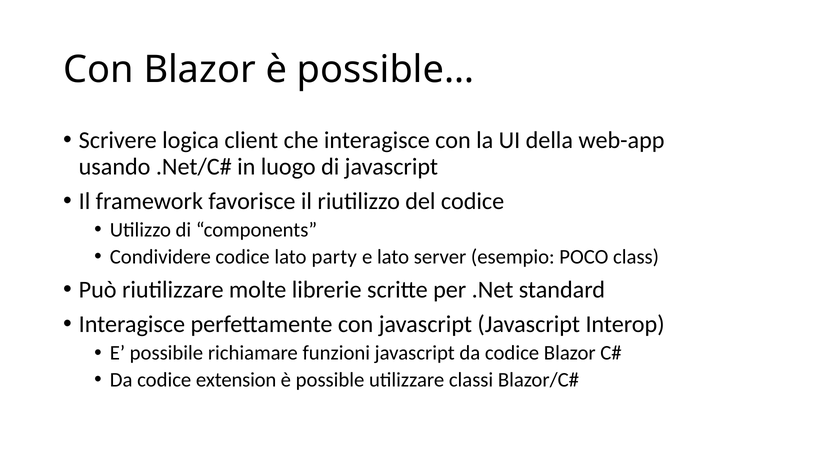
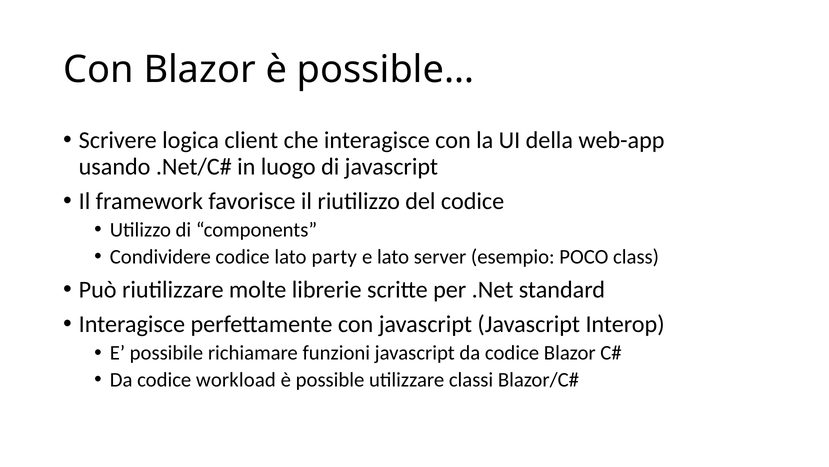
extension: extension -> workload
